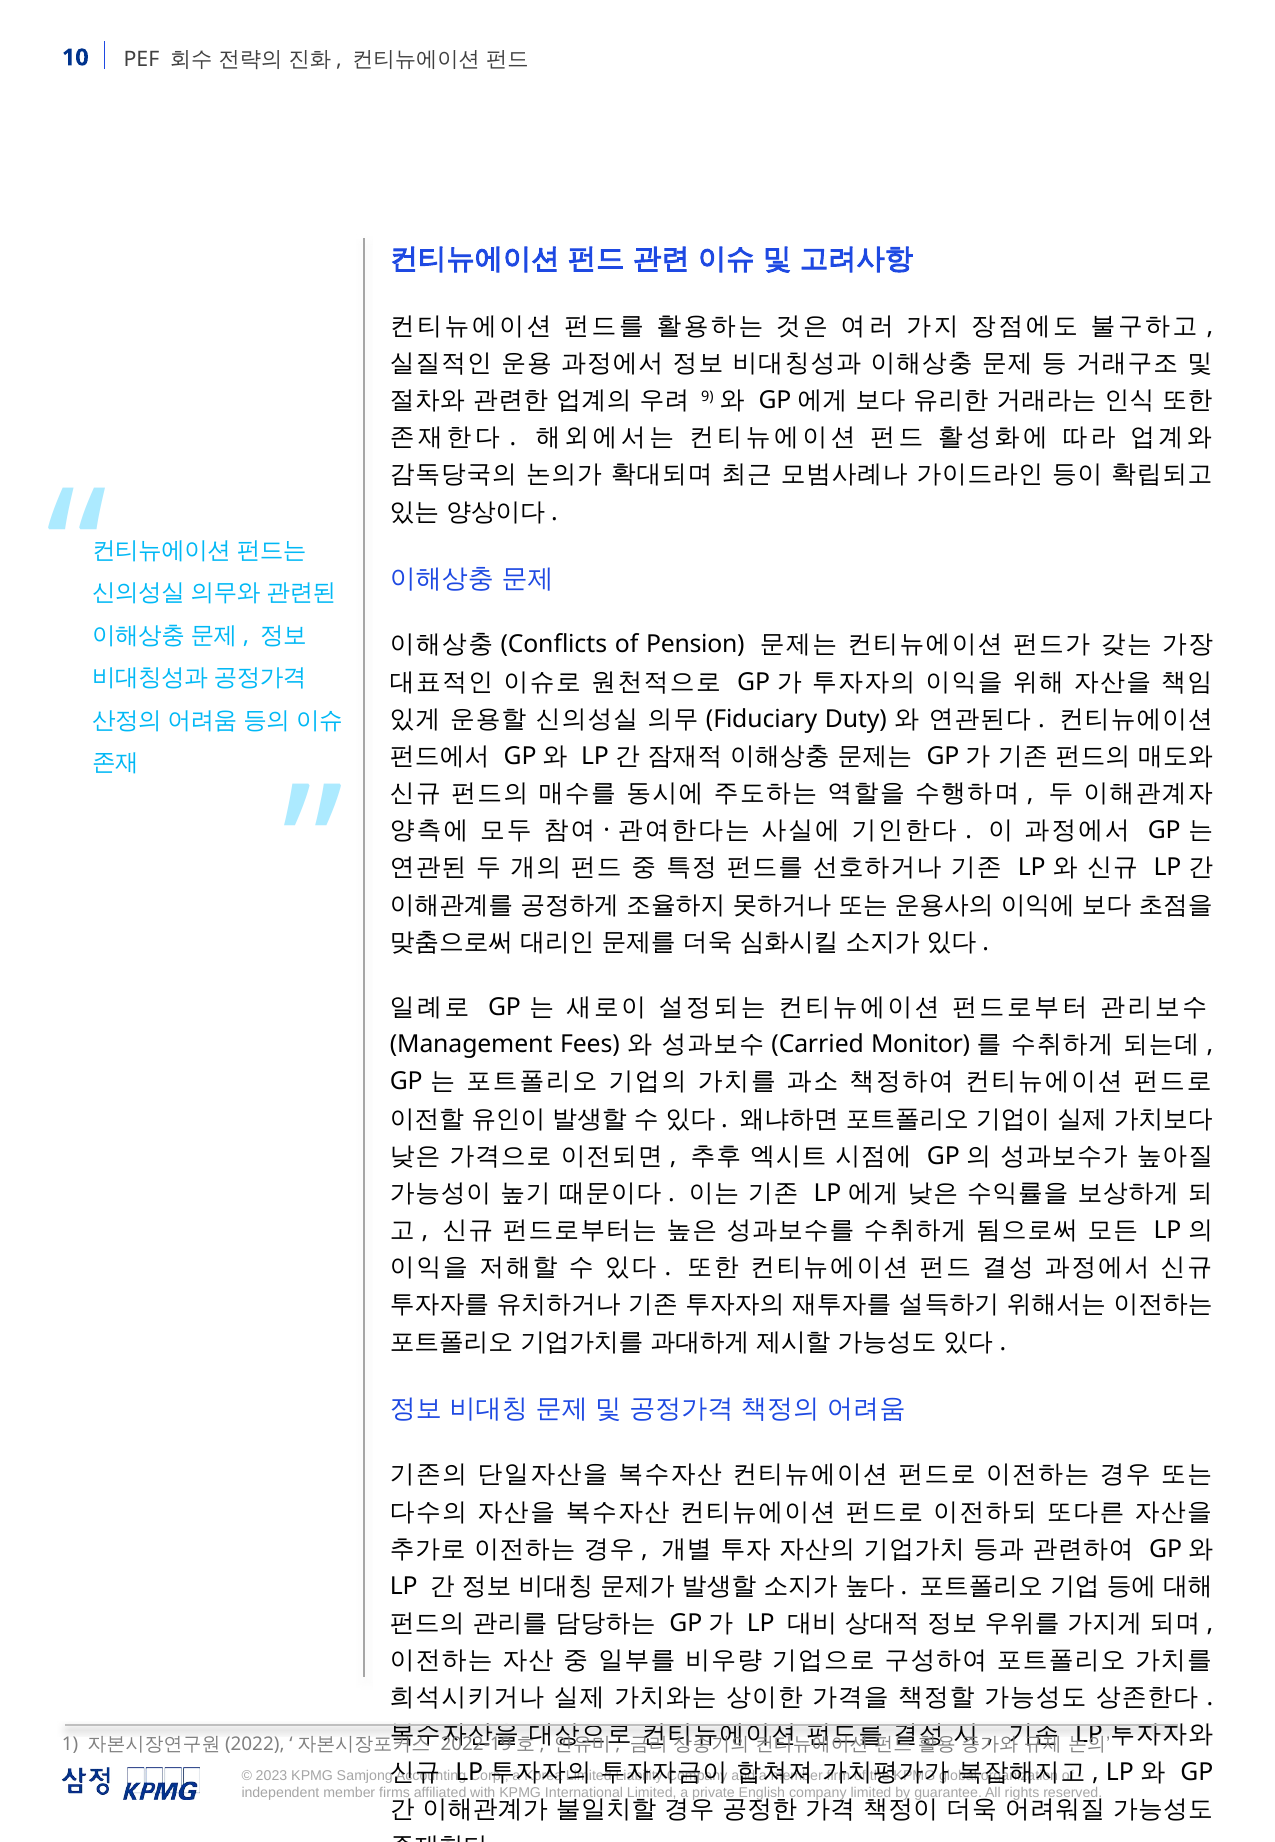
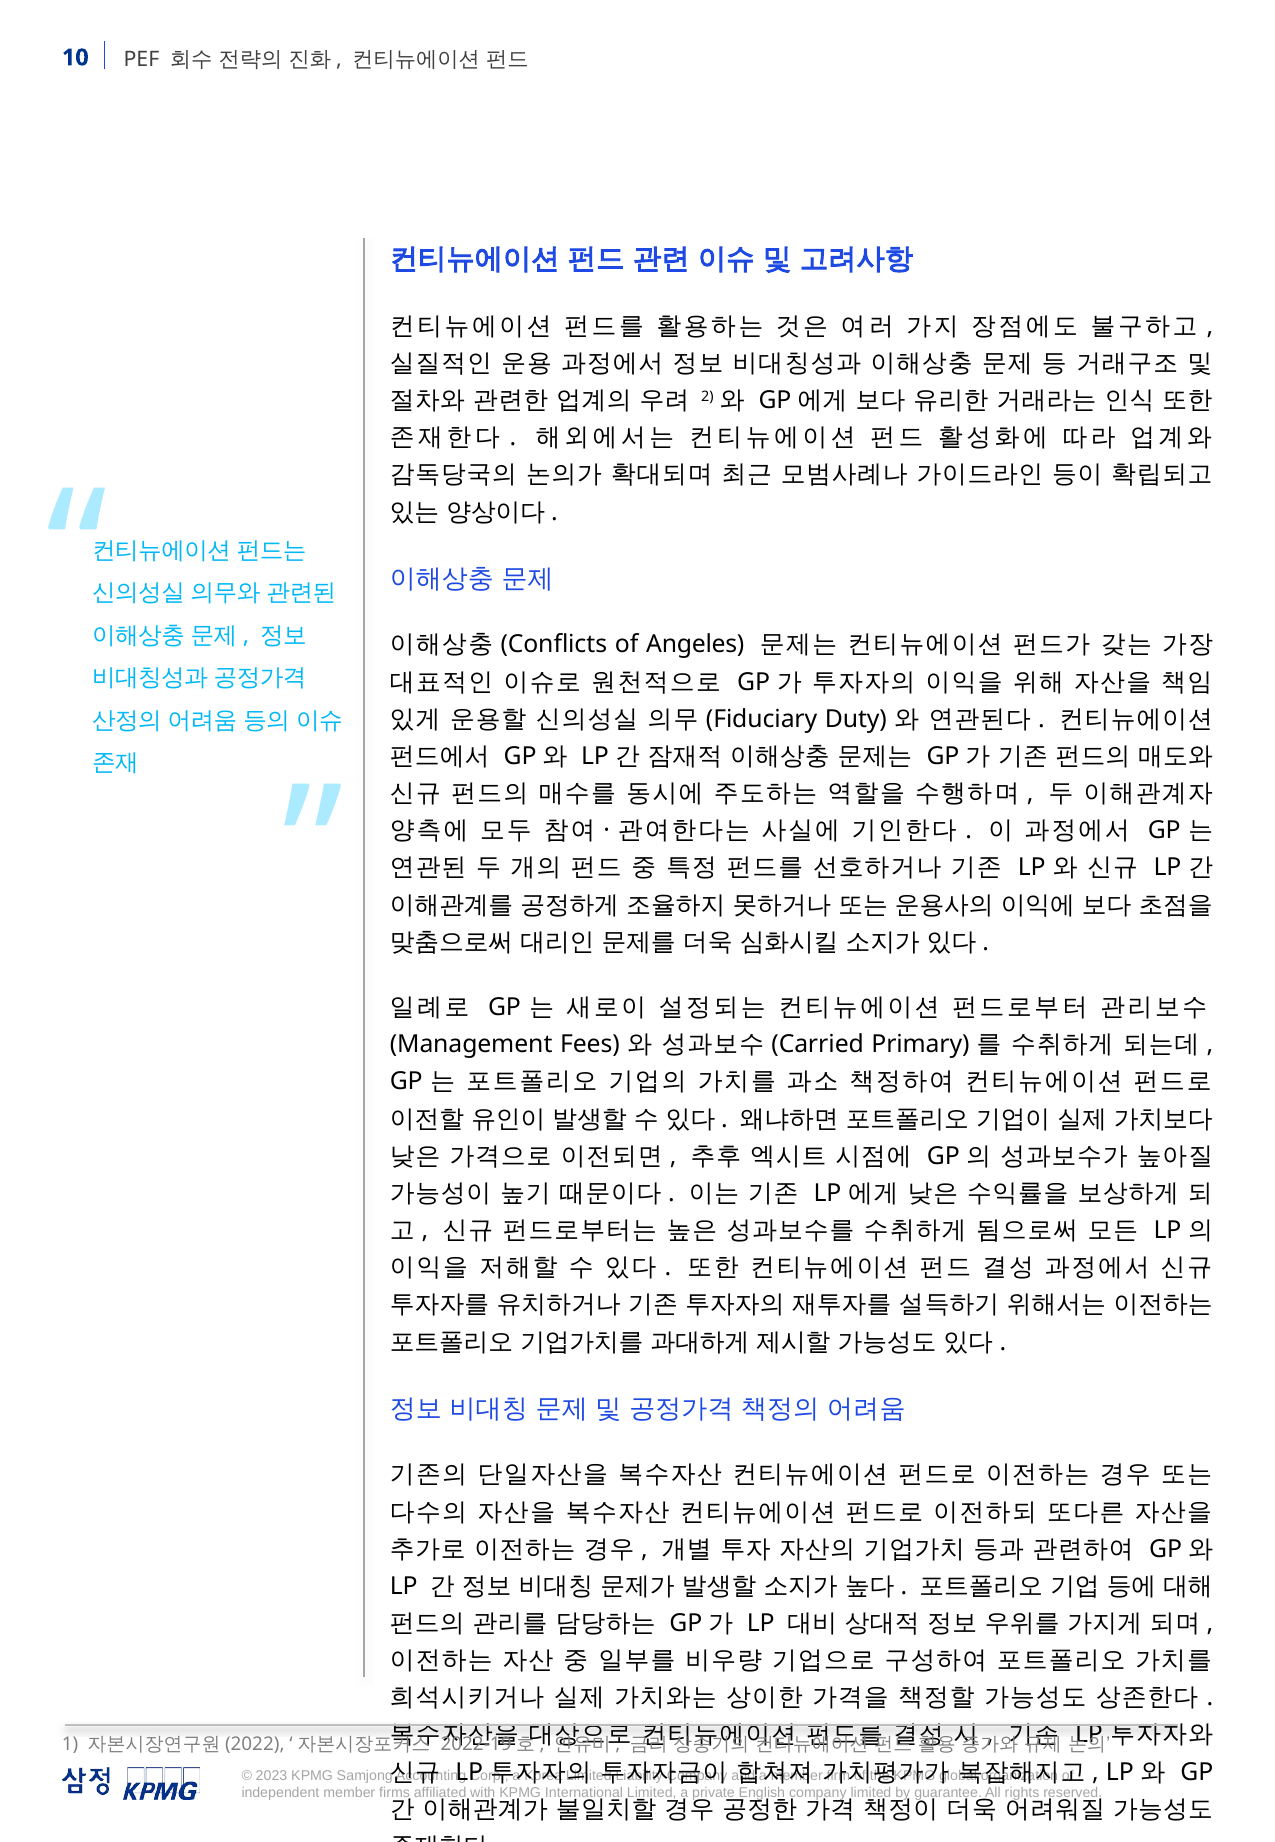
9: 9 -> 2
Pension: Pension -> Angeles
Monitor: Monitor -> Primary
